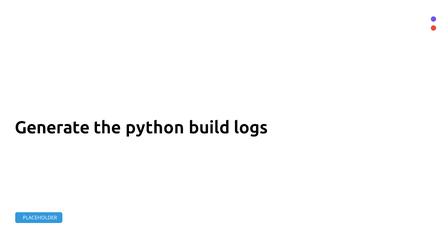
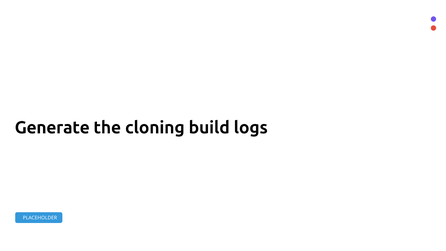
python: python -> cloning
